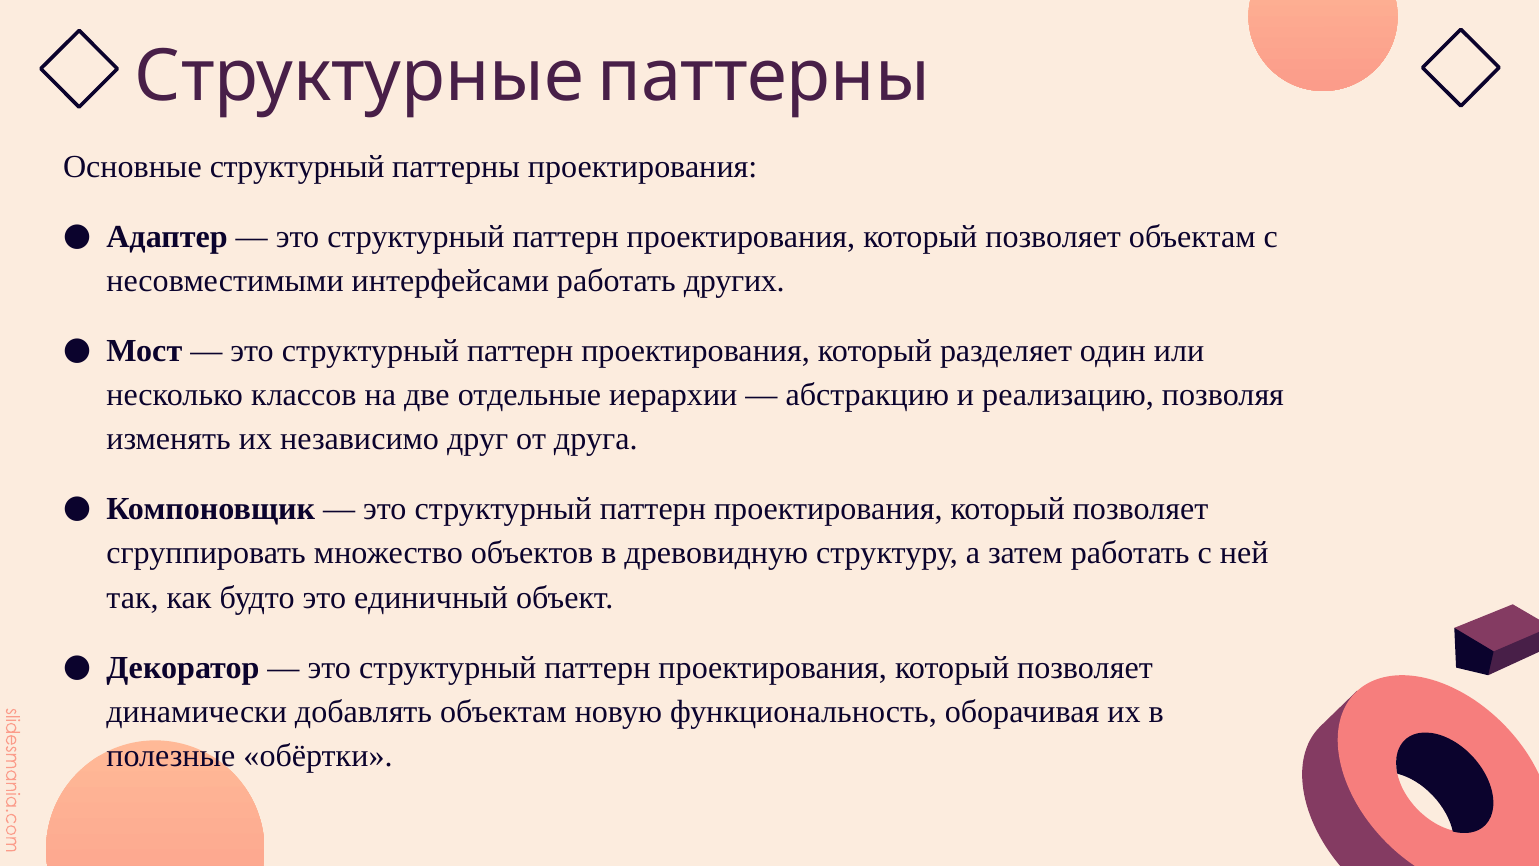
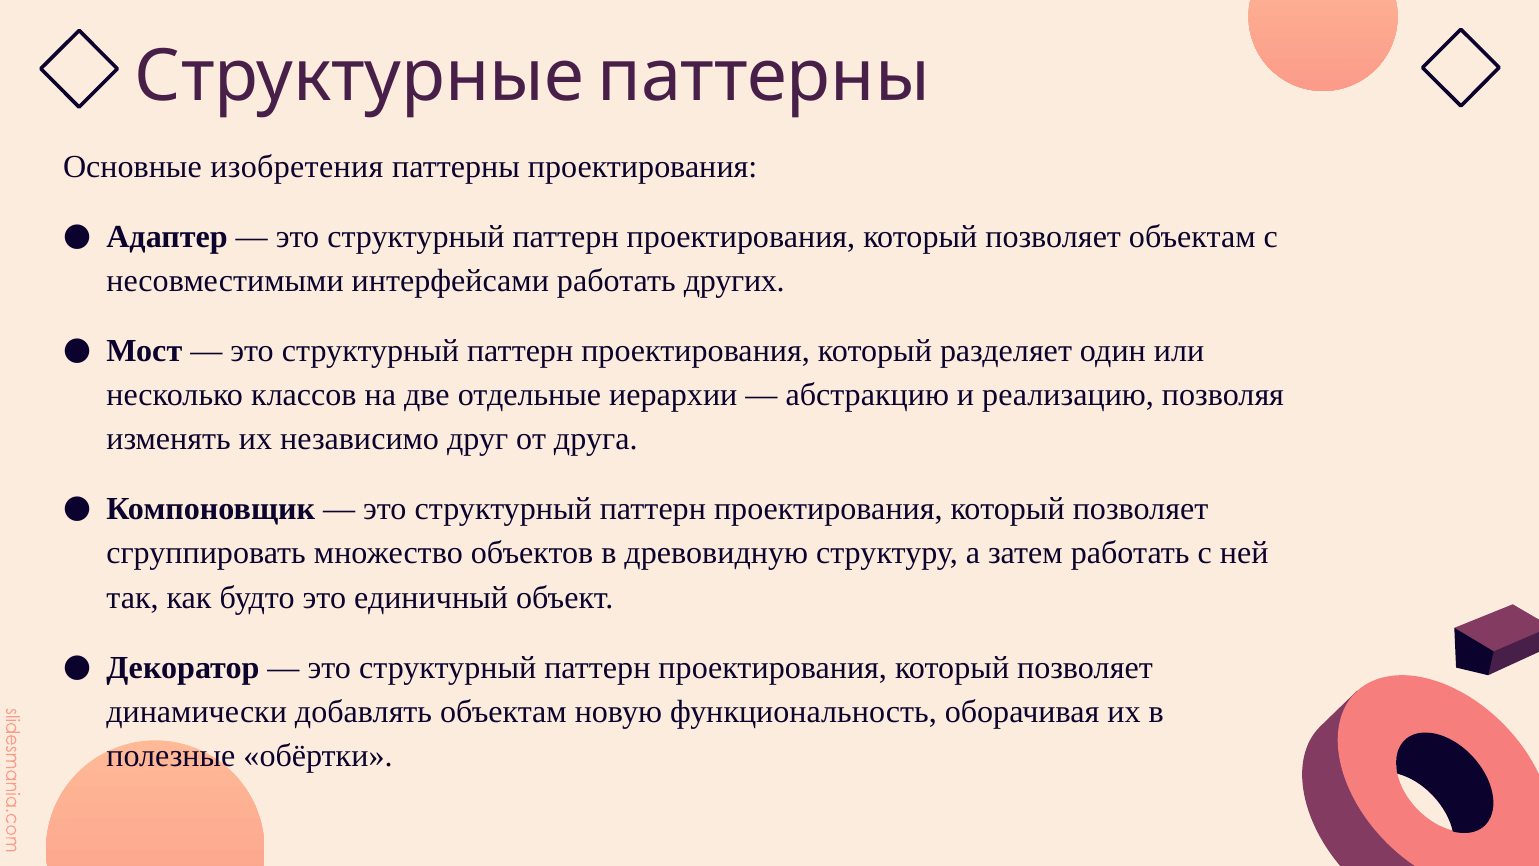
Основные структурный: структурный -> изобретения
